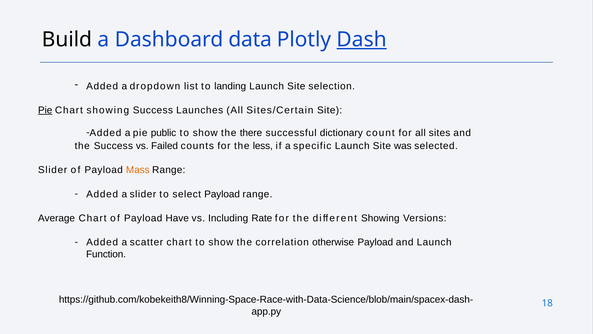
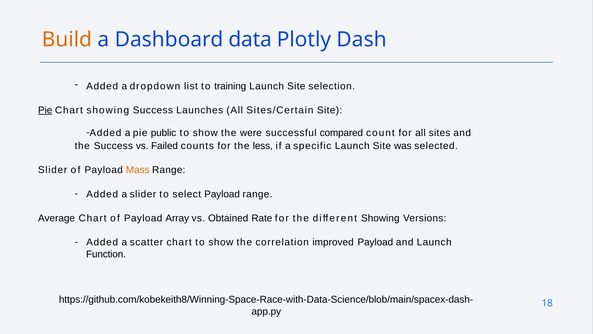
Build colour: black -> orange
Dash underline: present -> none
landing: landing -> training
there: there -> were
dictionary: dictionary -> compared
Have: Have -> Array
Including: Including -> Obtained
otherwise: otherwise -> improved
